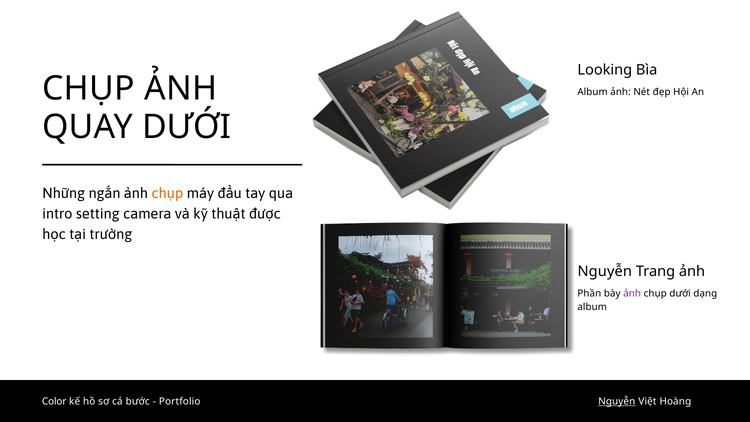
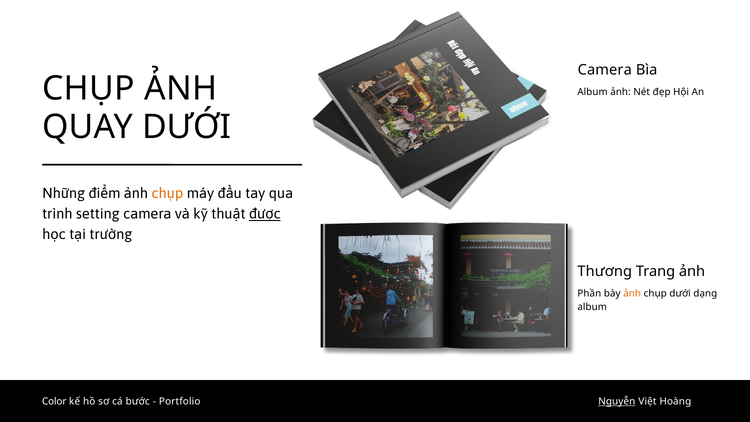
Looking at (605, 70): Looking -> Camera
ngắn: ngắn -> điểm
intro: intro -> trình
được underline: none -> present
Nguyễn at (605, 271): Nguyễn -> Thương
ảnh at (632, 293) colour: purple -> orange
